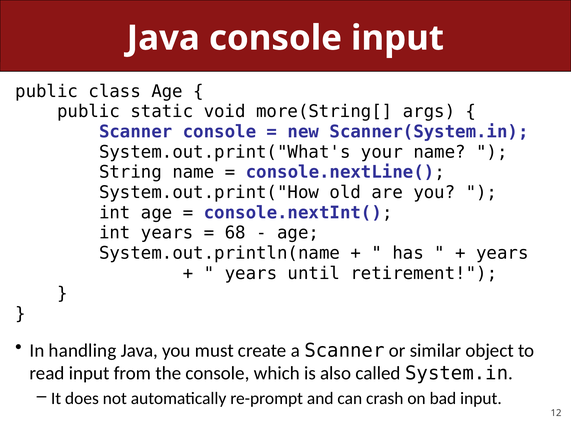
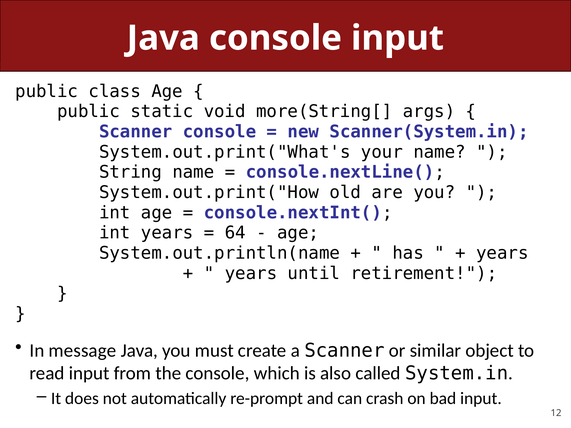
68: 68 -> 64
handling: handling -> message
